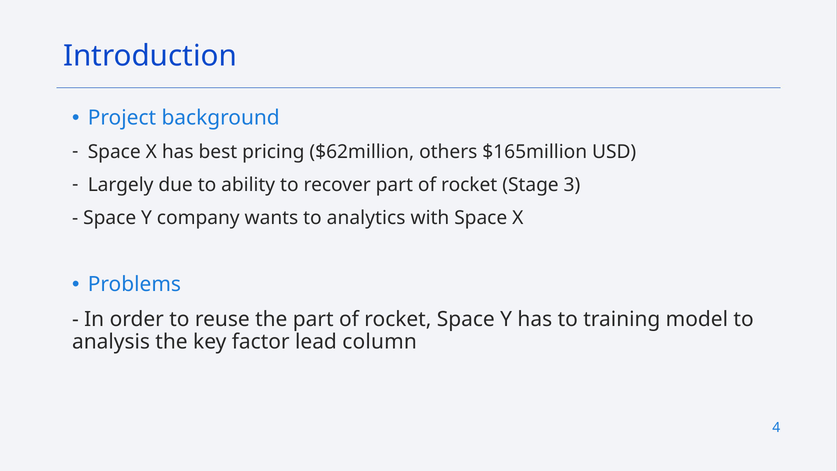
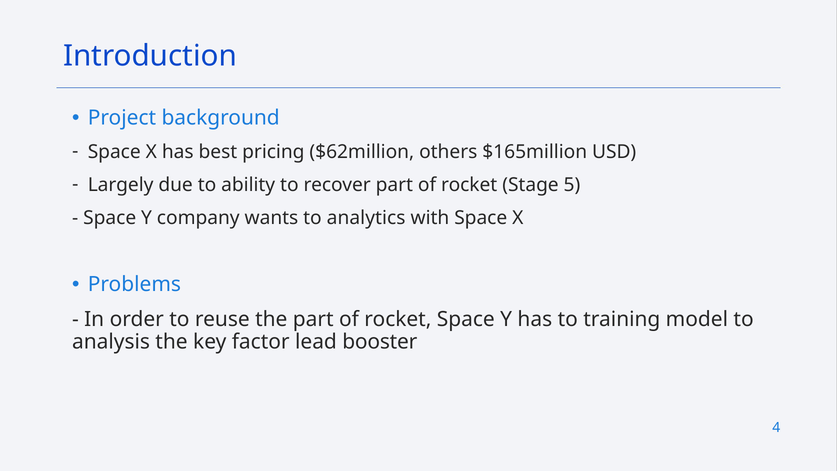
3: 3 -> 5
column: column -> booster
